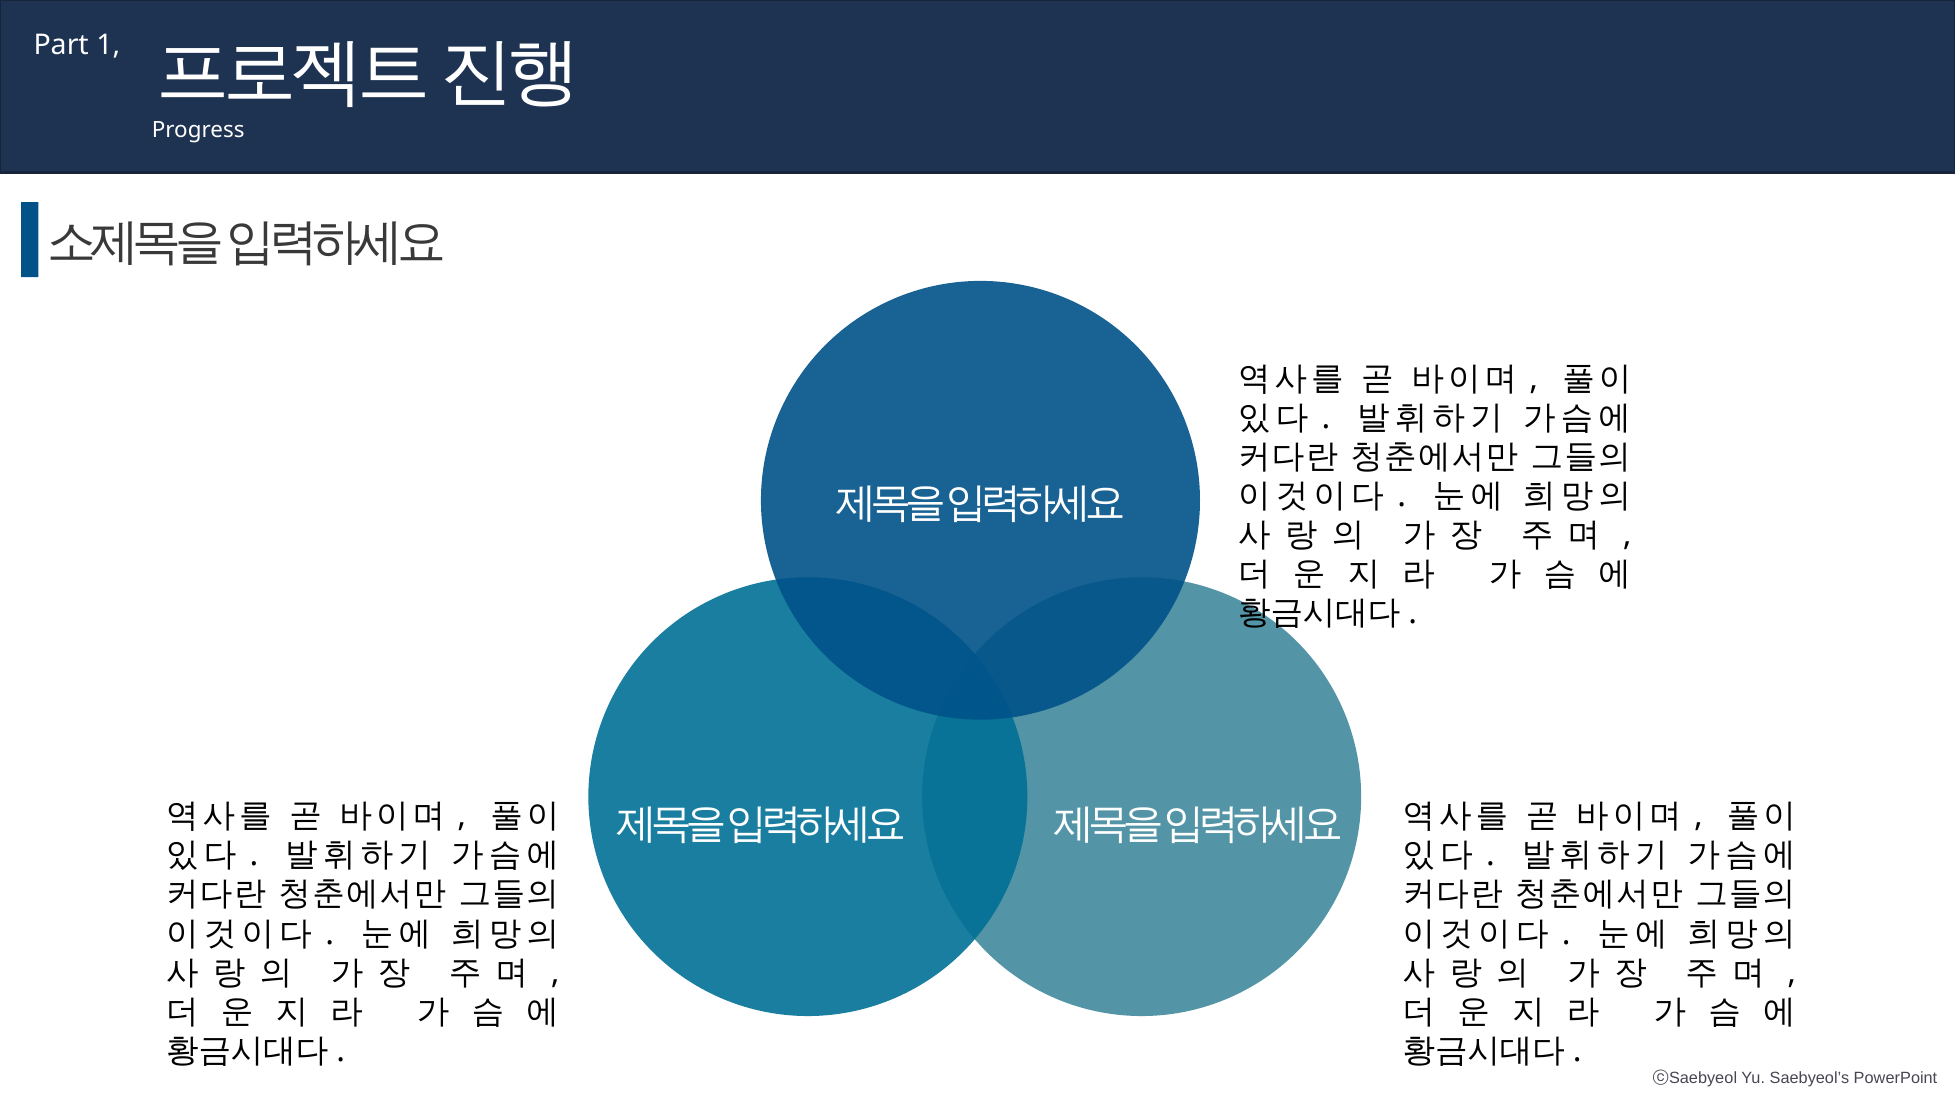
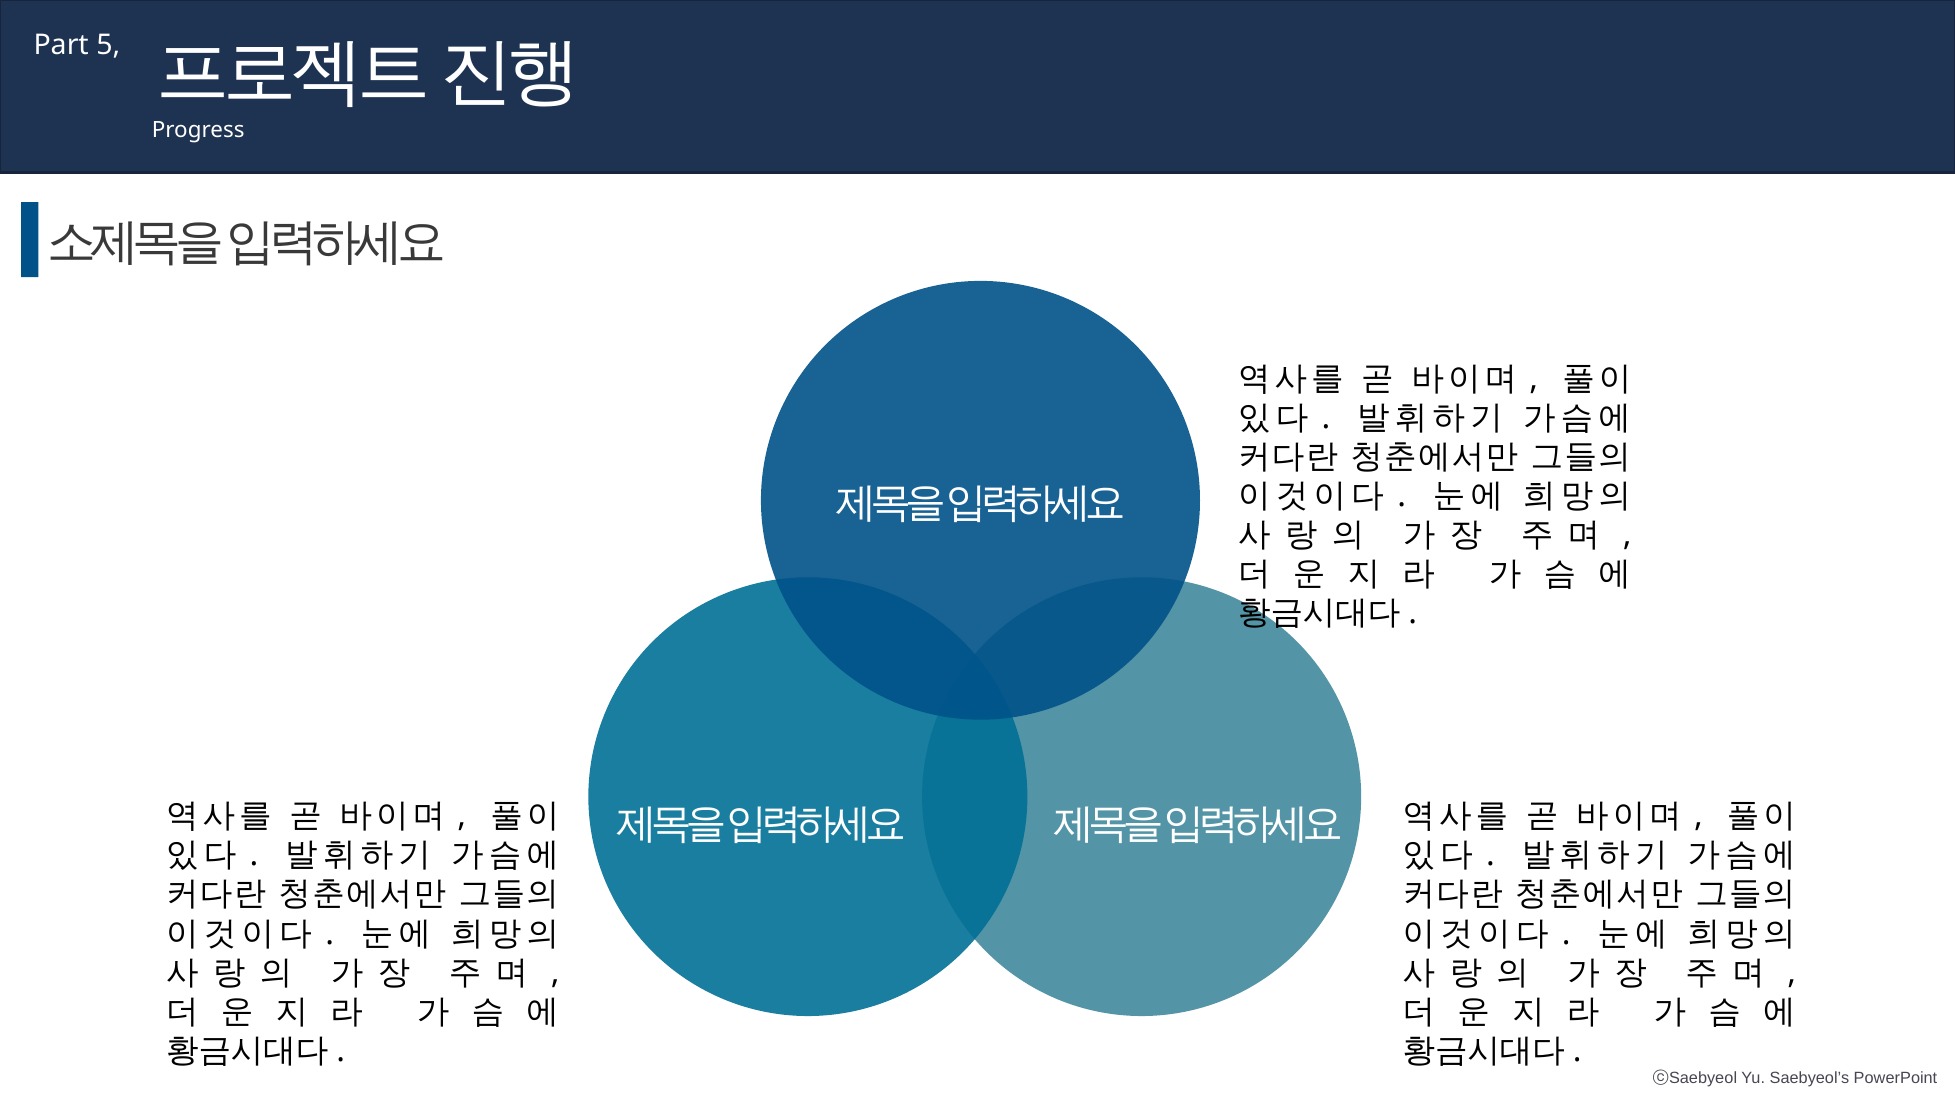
1: 1 -> 5
